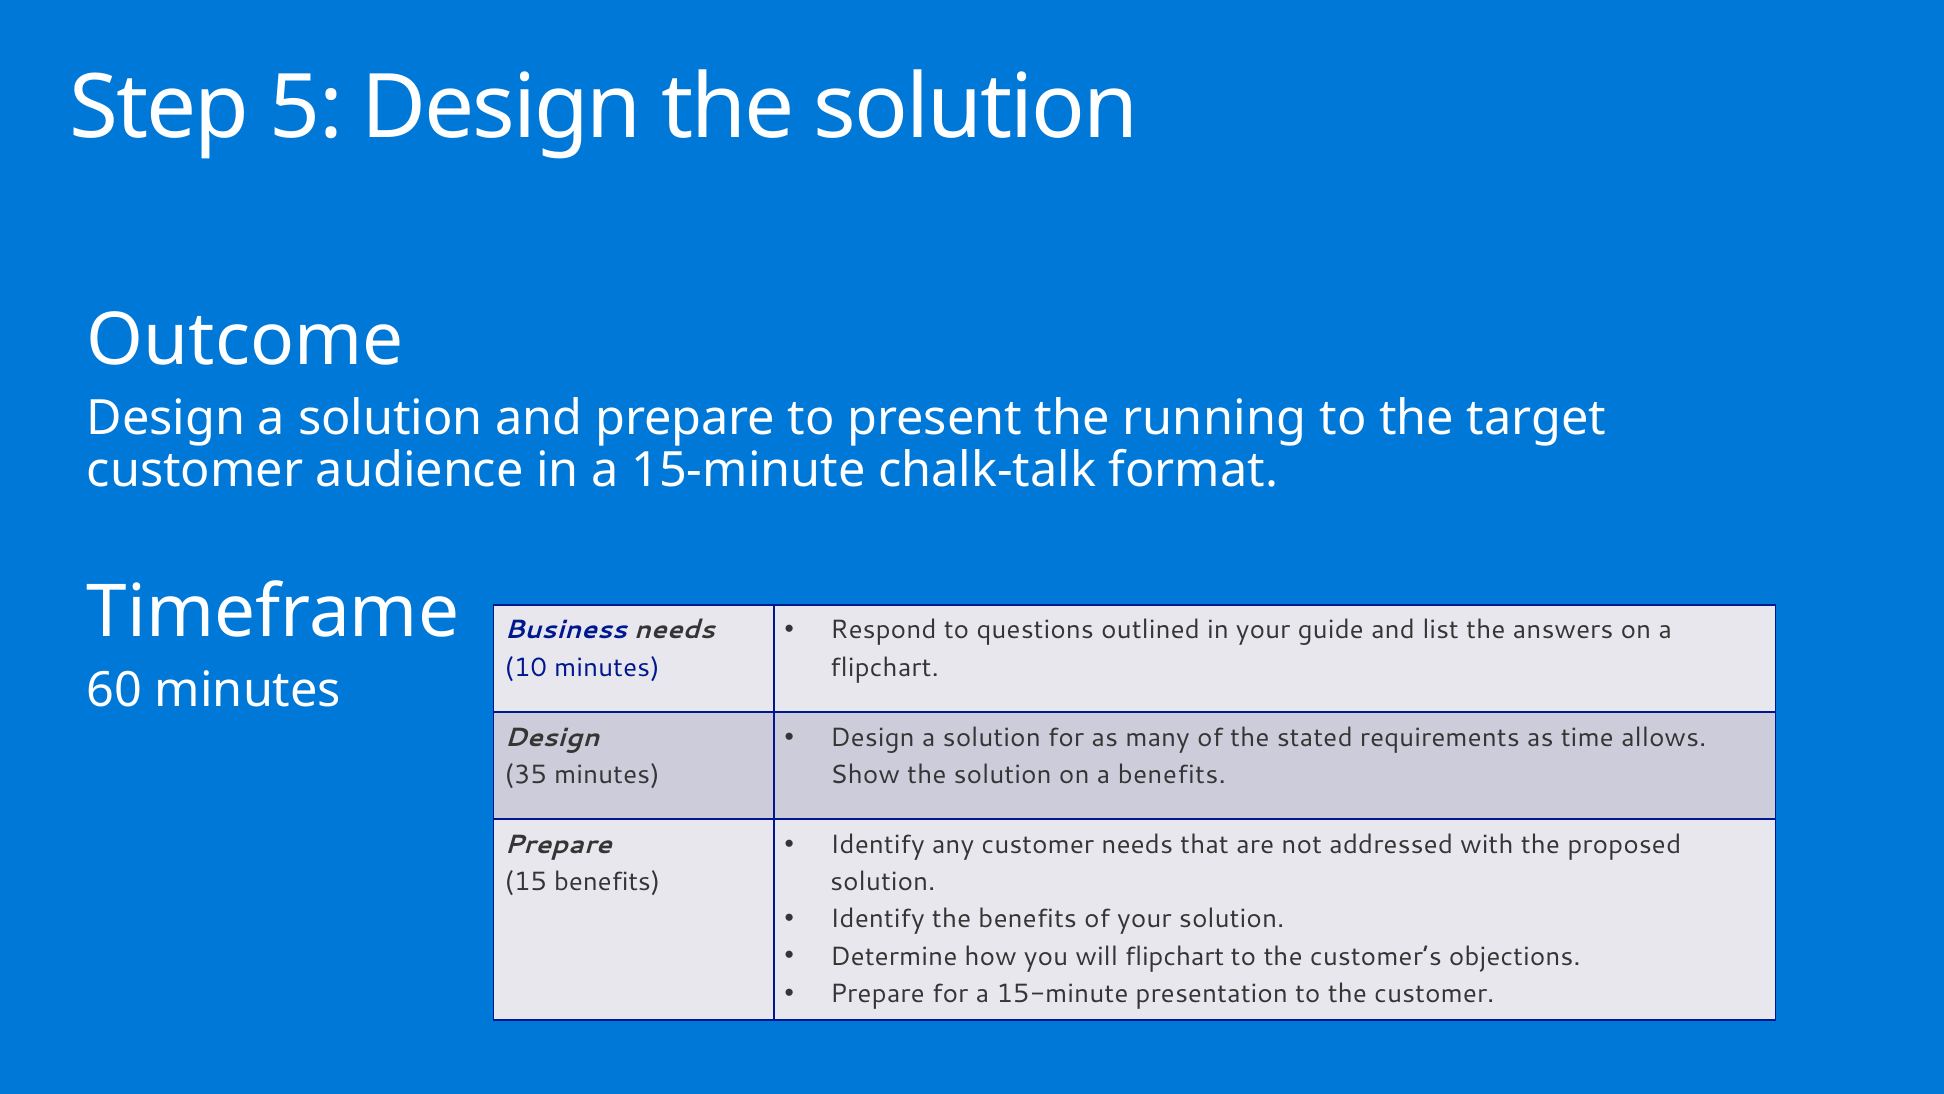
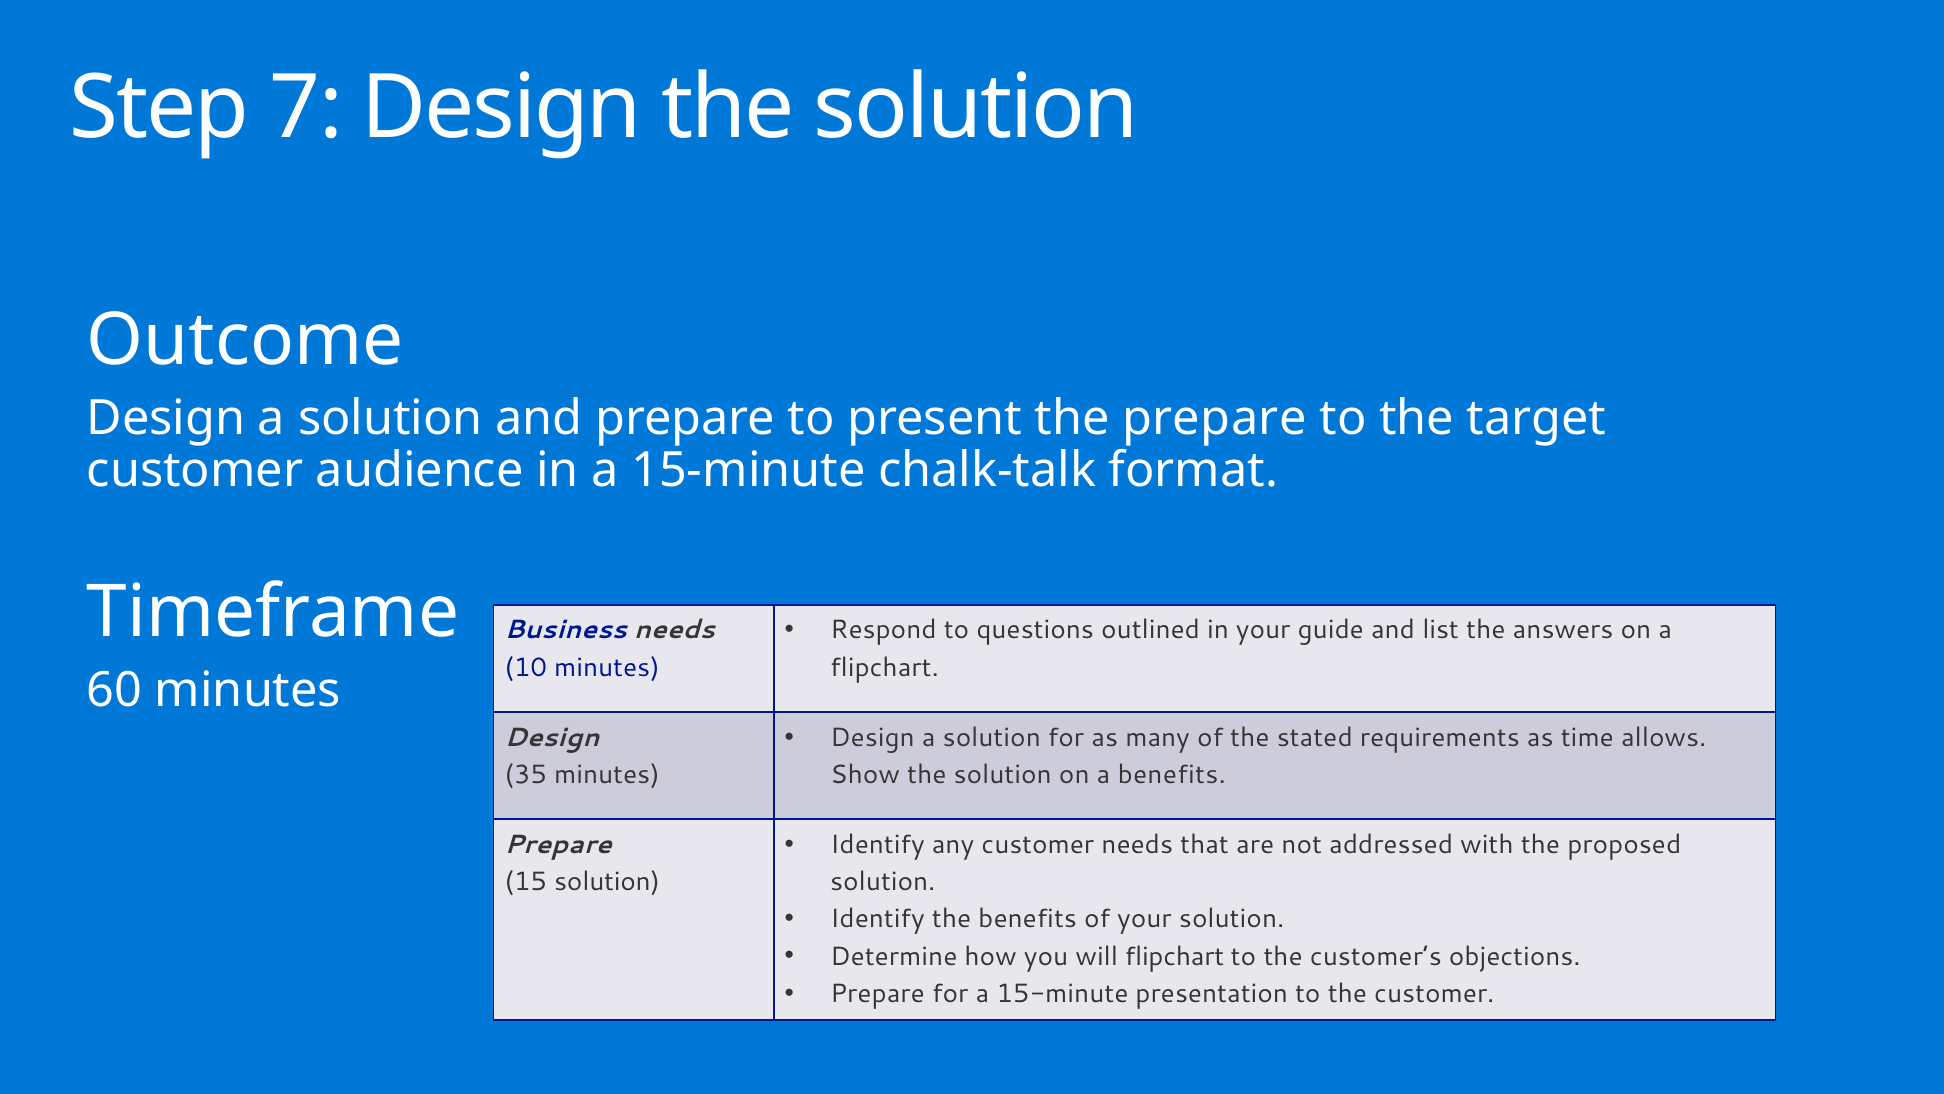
5: 5 -> 7
the running: running -> prepare
15 benefits: benefits -> solution
